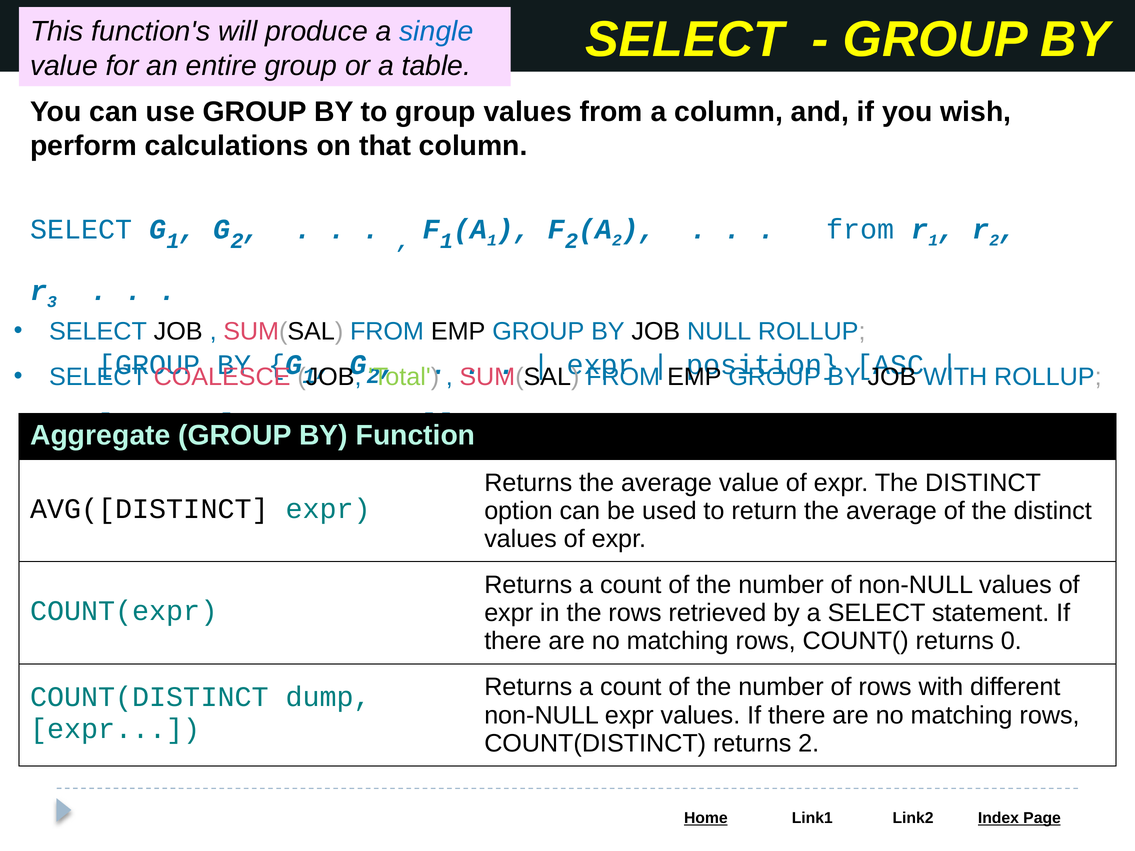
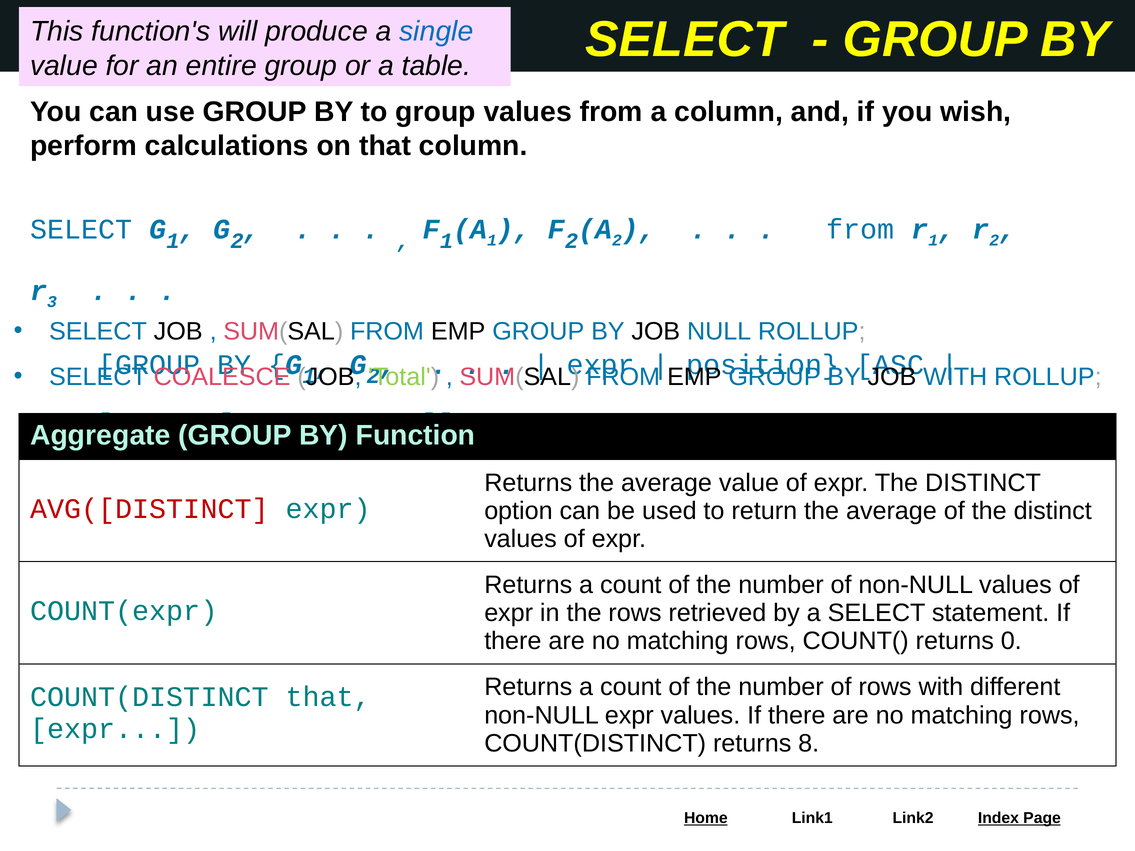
AVG([DISTINCT colour: black -> red
COUNT(DISTINCT dump: dump -> that
returns 2: 2 -> 8
